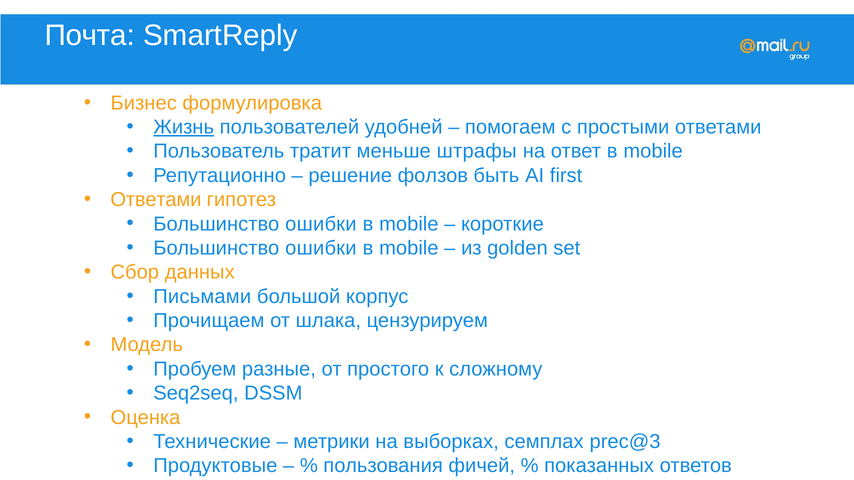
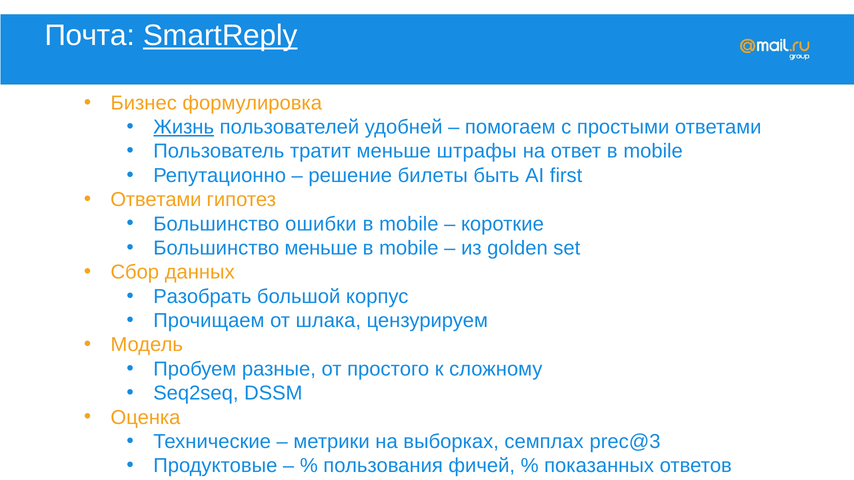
SmartReply underline: none -> present
фолзов: фолзов -> билеты
ошибки at (321, 248): ошибки -> меньше
Письмами: Письмами -> Разобрать
